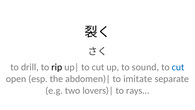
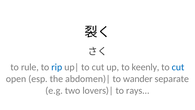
drill: drill -> rule
rip colour: black -> blue
sound: sound -> keenly
imitate: imitate -> wander
